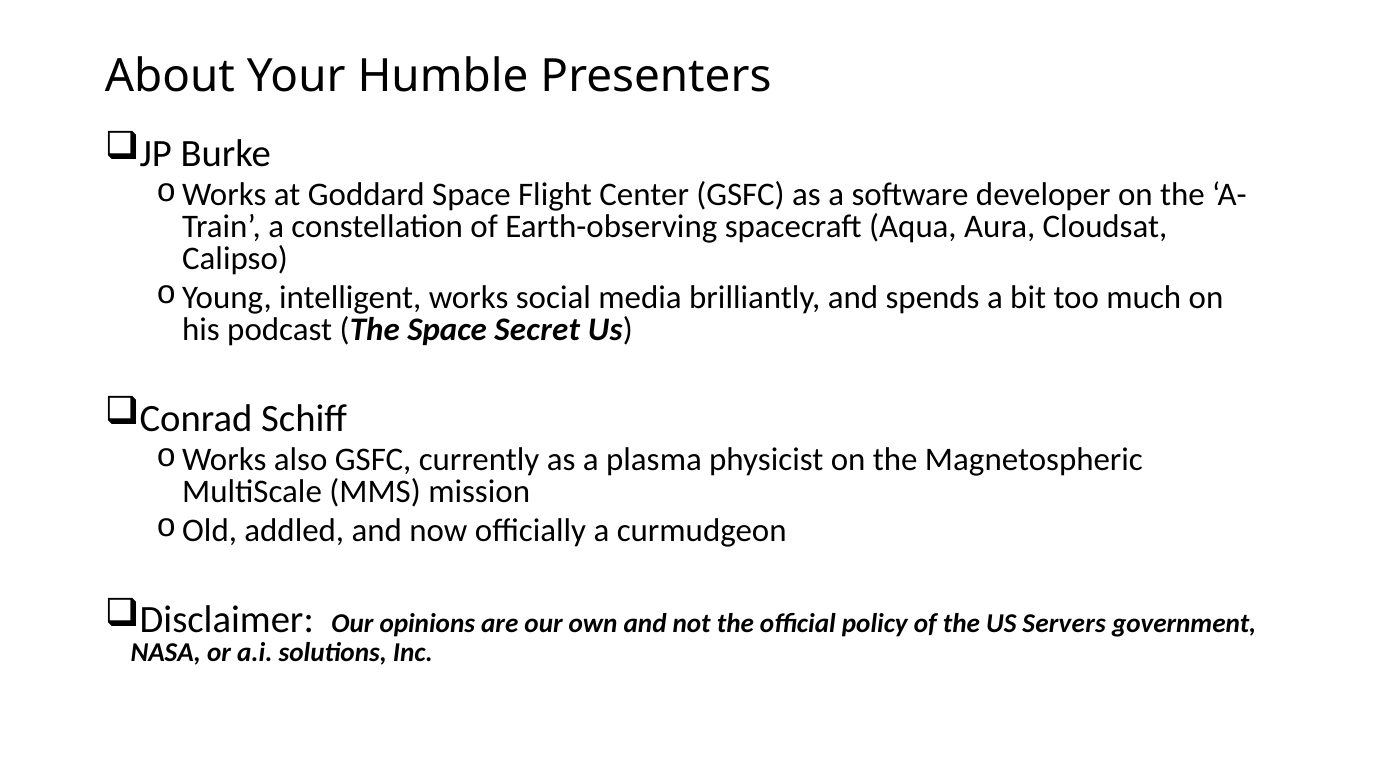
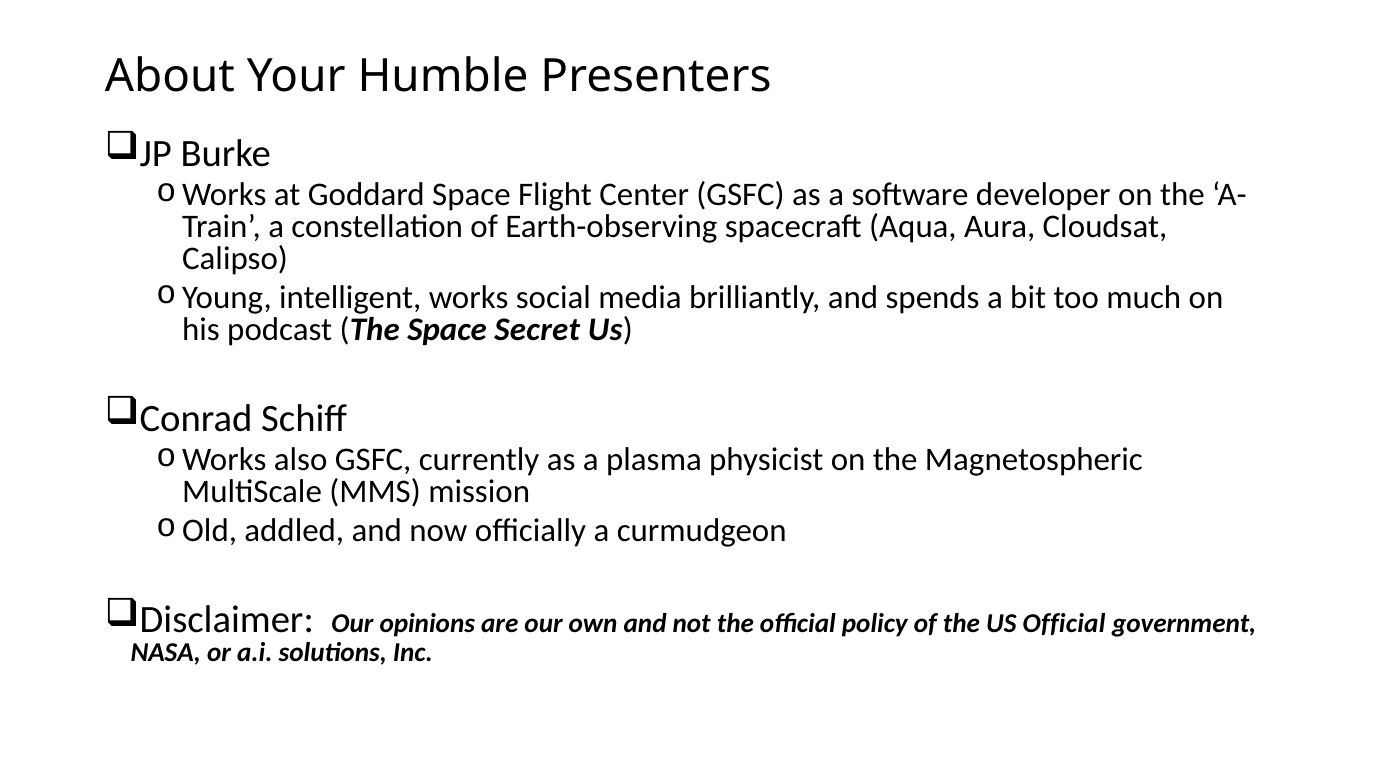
US Servers: Servers -> Official
